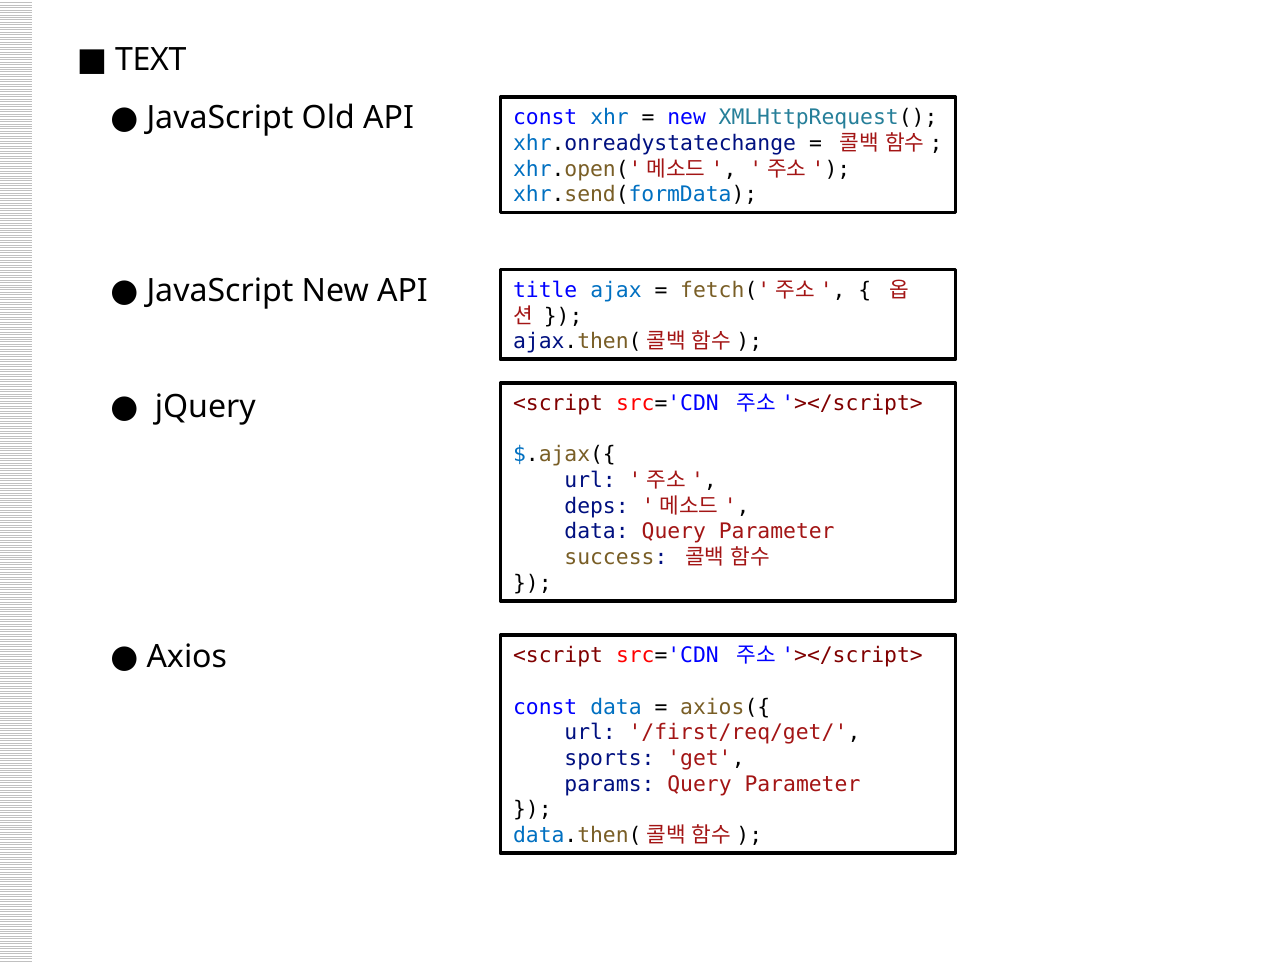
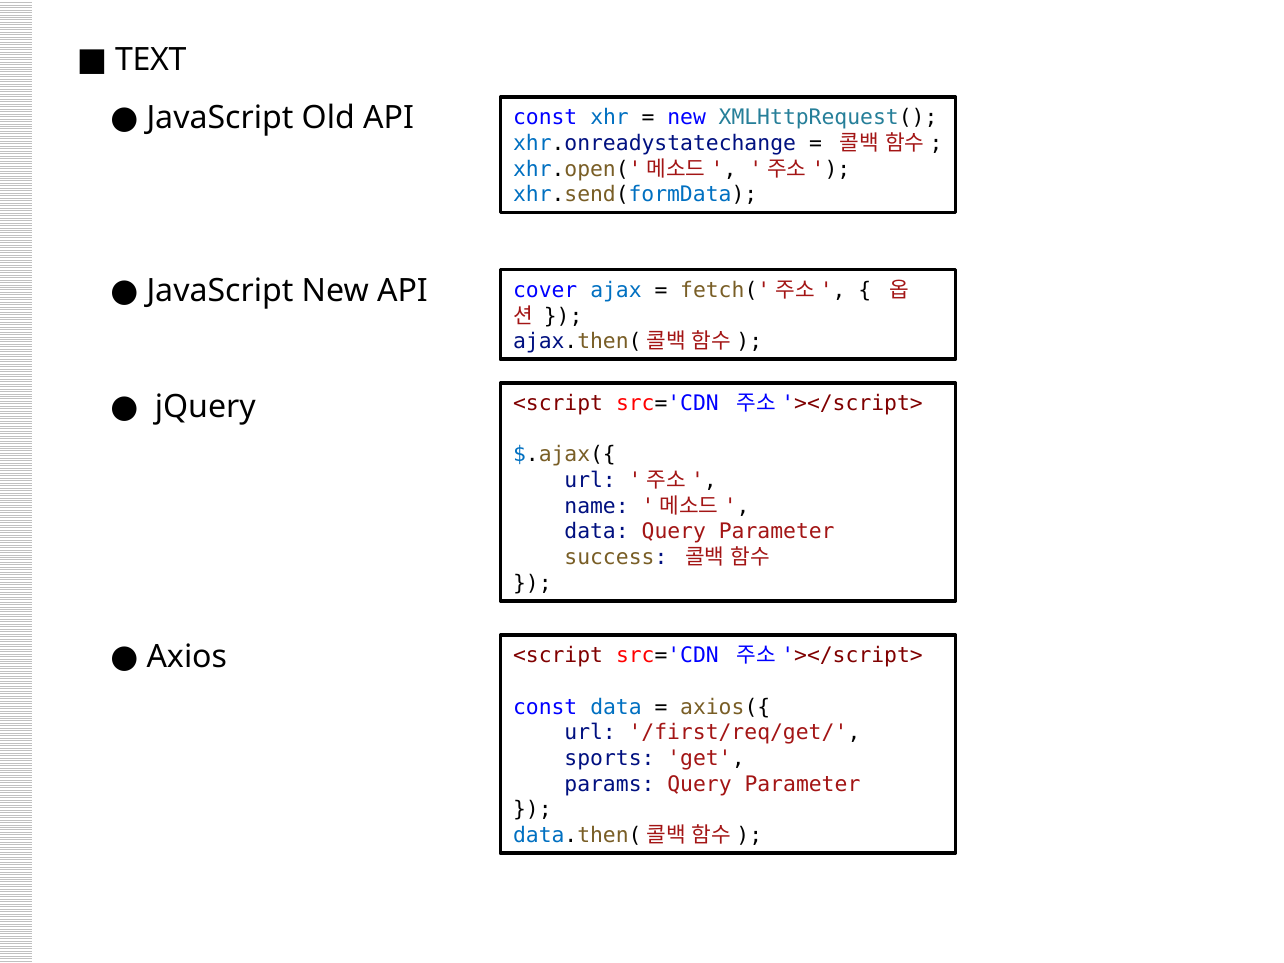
title: title -> cover
deps: deps -> name
